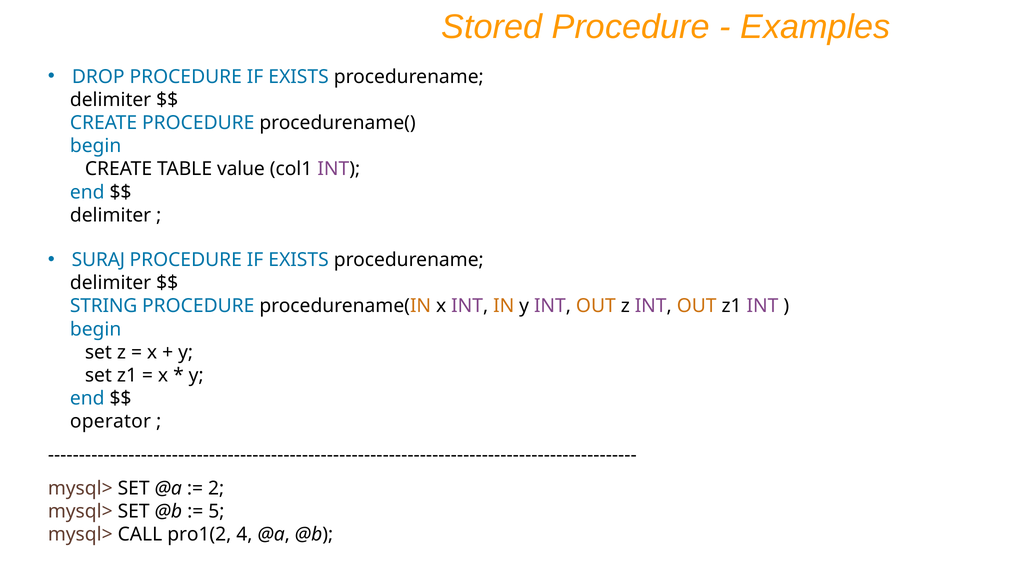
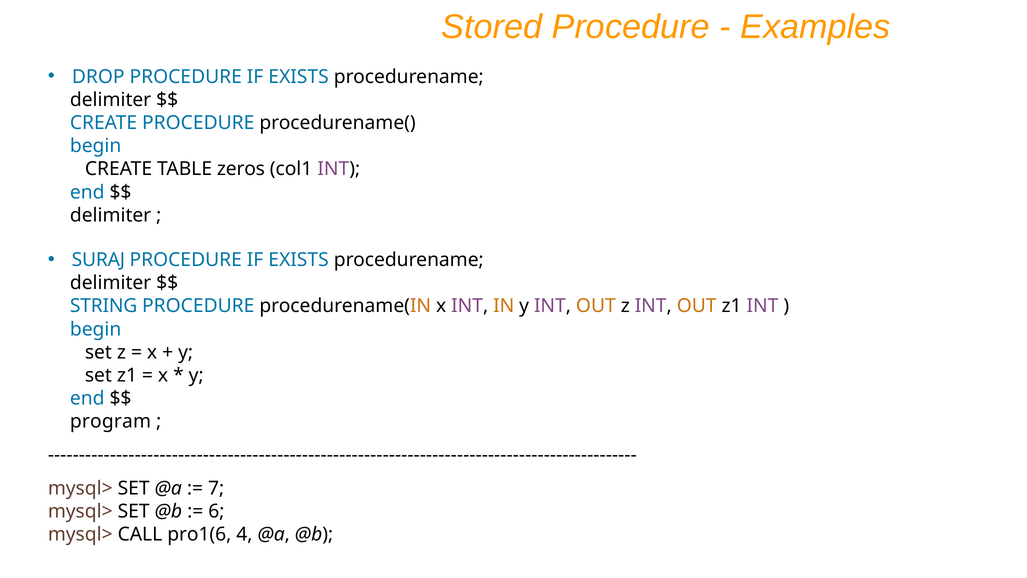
value: value -> zeros
operator: operator -> program
2: 2 -> 7
5: 5 -> 6
pro1(2: pro1(2 -> pro1(6
